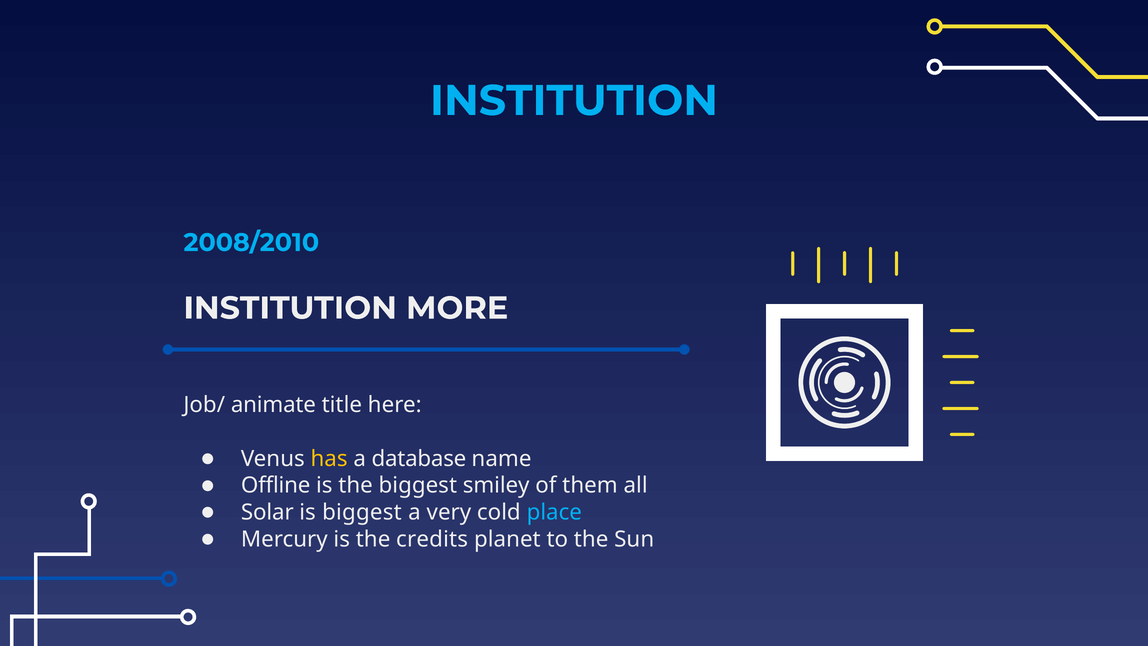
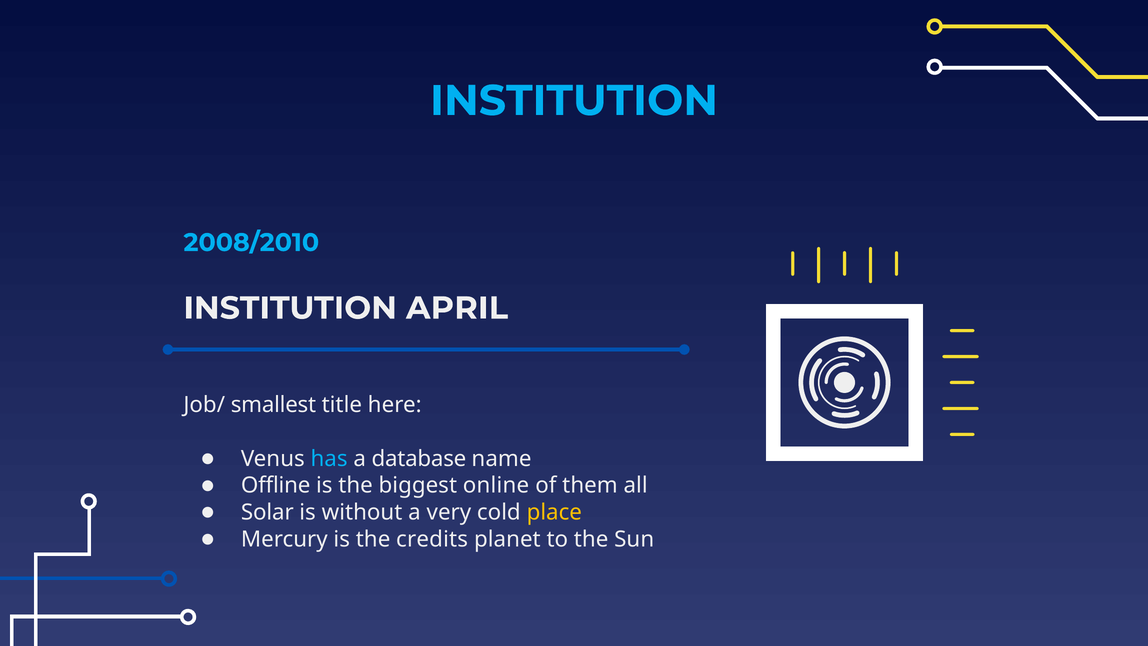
MORE: MORE -> APRIL
animate: animate -> smallest
has colour: yellow -> light blue
smiley: smiley -> online
is biggest: biggest -> without
place colour: light blue -> yellow
